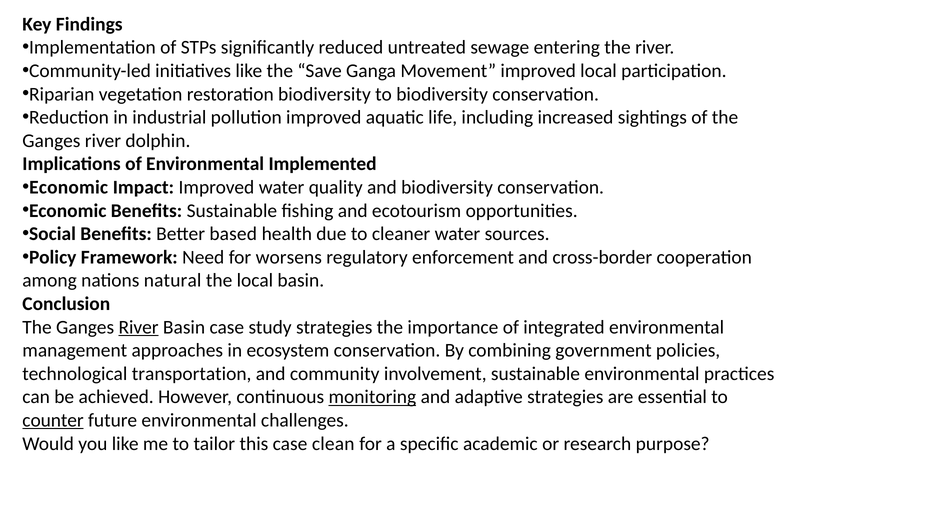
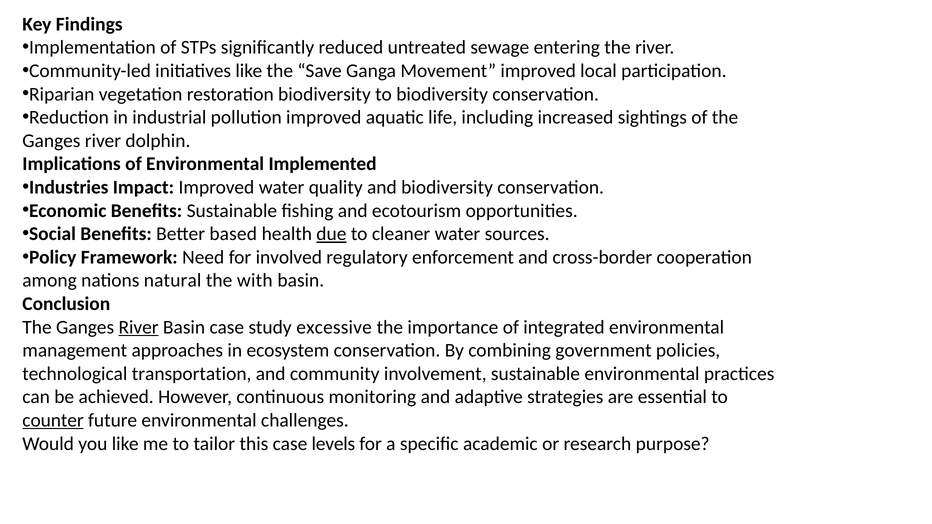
Economic at (69, 187): Economic -> Industries
due underline: none -> present
worsens: worsens -> involved
the local: local -> with
study strategies: strategies -> excessive
monitoring underline: present -> none
clean: clean -> levels
